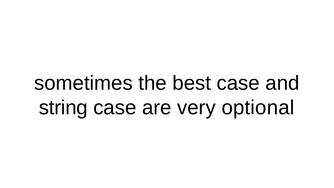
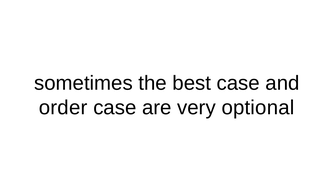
string: string -> order
